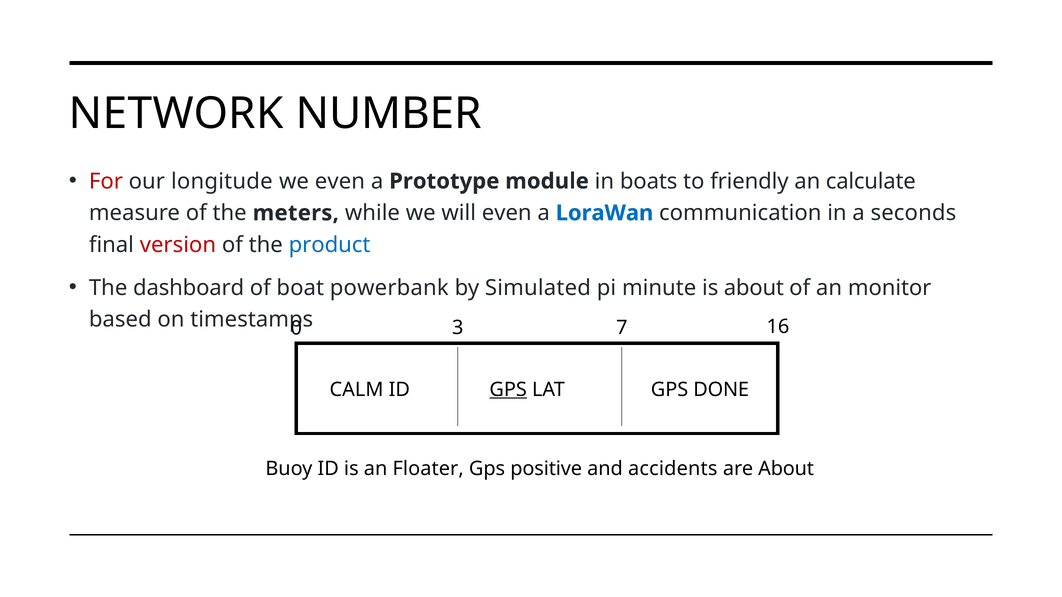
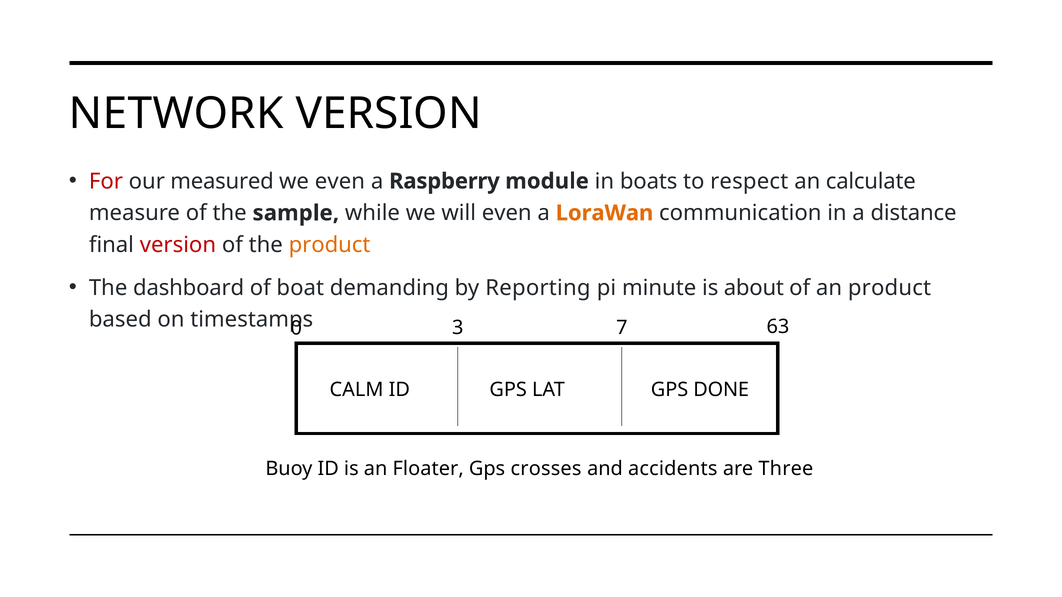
NETWORK NUMBER: NUMBER -> VERSION
longitude: longitude -> measured
Prototype: Prototype -> Raspberry
friendly: friendly -> respect
meters: meters -> sample
LoraWan colour: blue -> orange
seconds: seconds -> distance
product at (330, 245) colour: blue -> orange
powerbank: powerbank -> demanding
Simulated: Simulated -> Reporting
an monitor: monitor -> product
16: 16 -> 63
GPS at (508, 390) underline: present -> none
positive: positive -> crosses
are About: About -> Three
